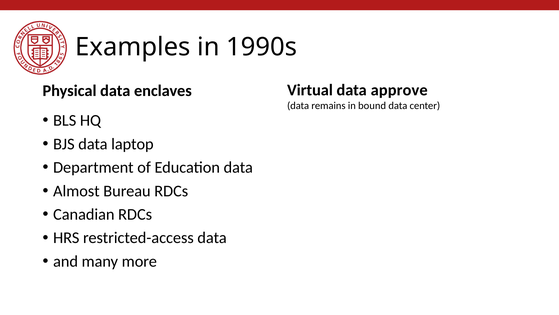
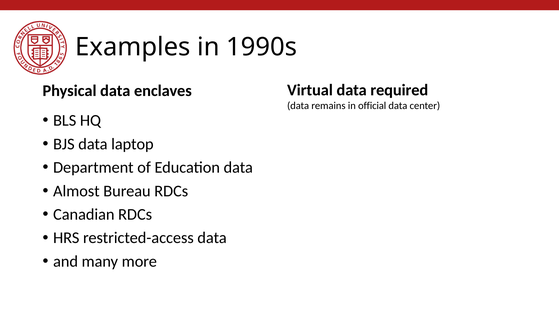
approve: approve -> required
bound: bound -> official
